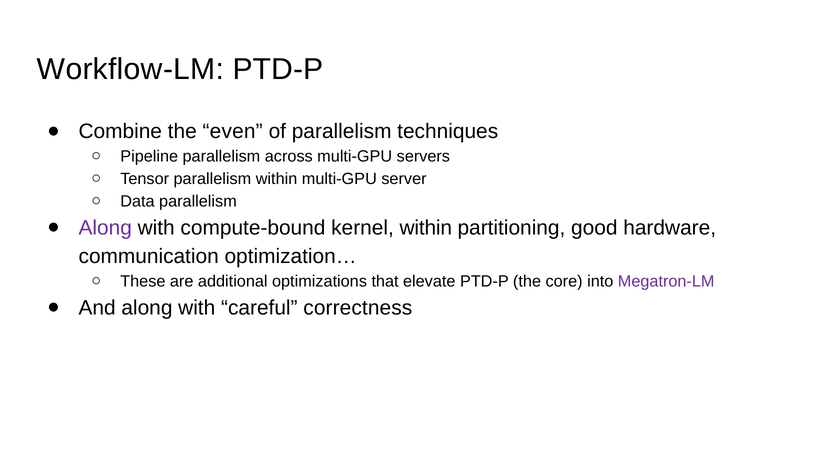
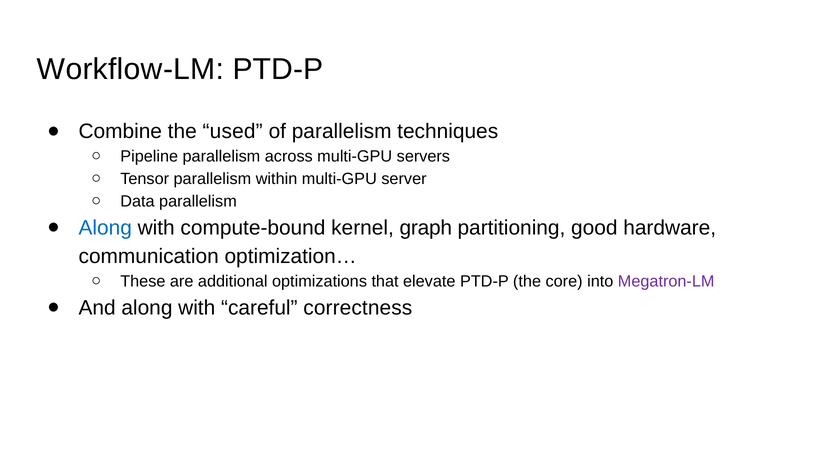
even: even -> used
Along at (105, 227) colour: purple -> blue
kernel within: within -> graph
